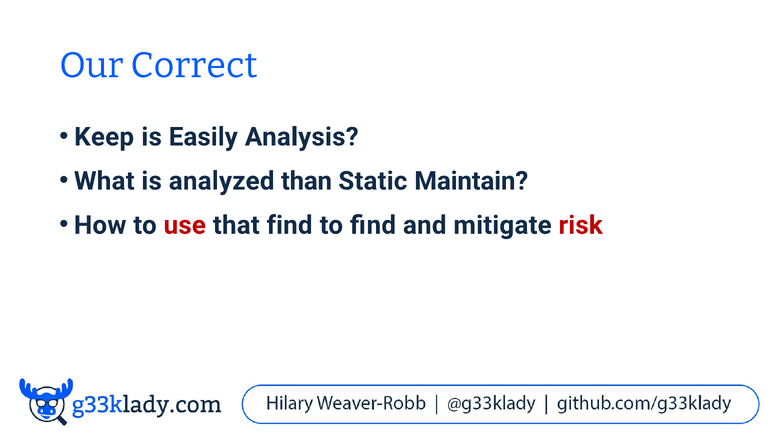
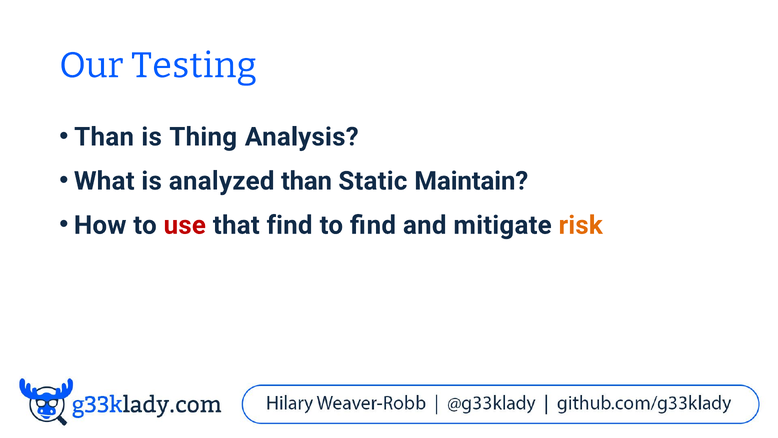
Correct: Correct -> Testing
Keep at (104, 137): Keep -> Than
Easily: Easily -> Thing
risk colour: red -> orange
